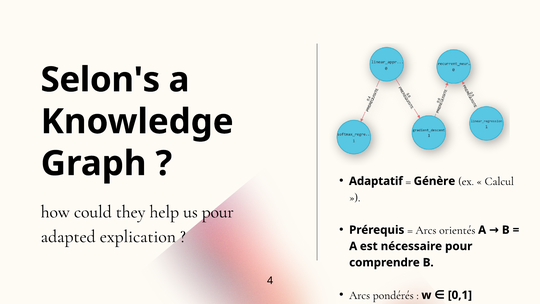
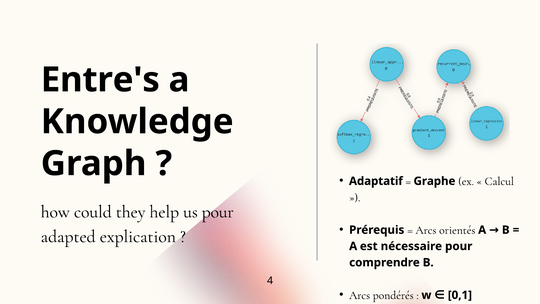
Selon's: Selon's -> Entre's
Génère: Génère -> Graphe
